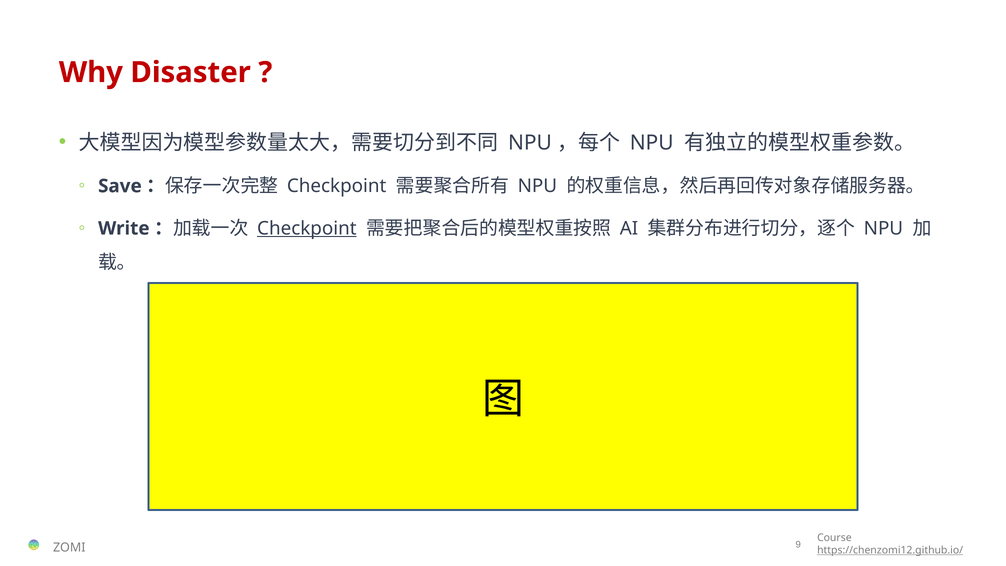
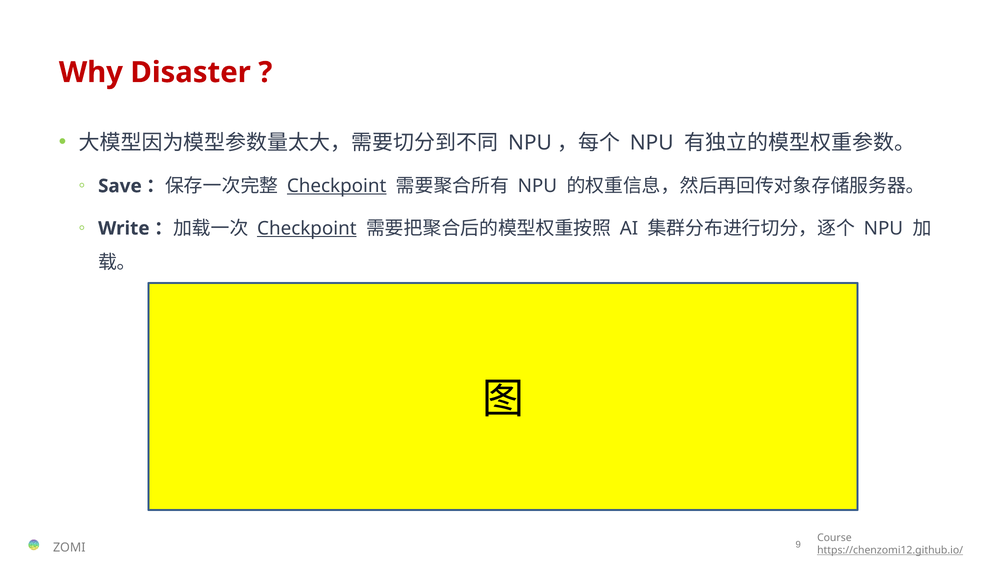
Checkpoint at (337, 186) underline: none -> present
